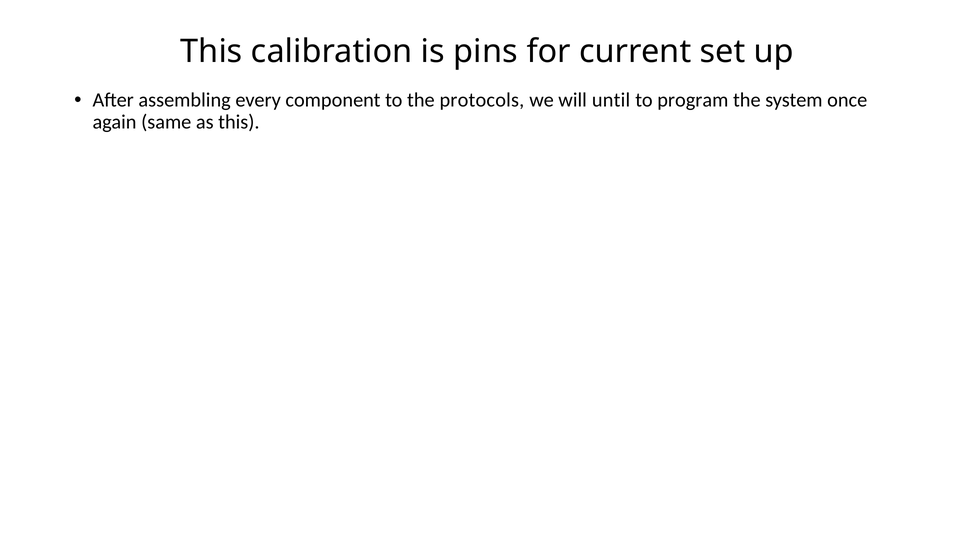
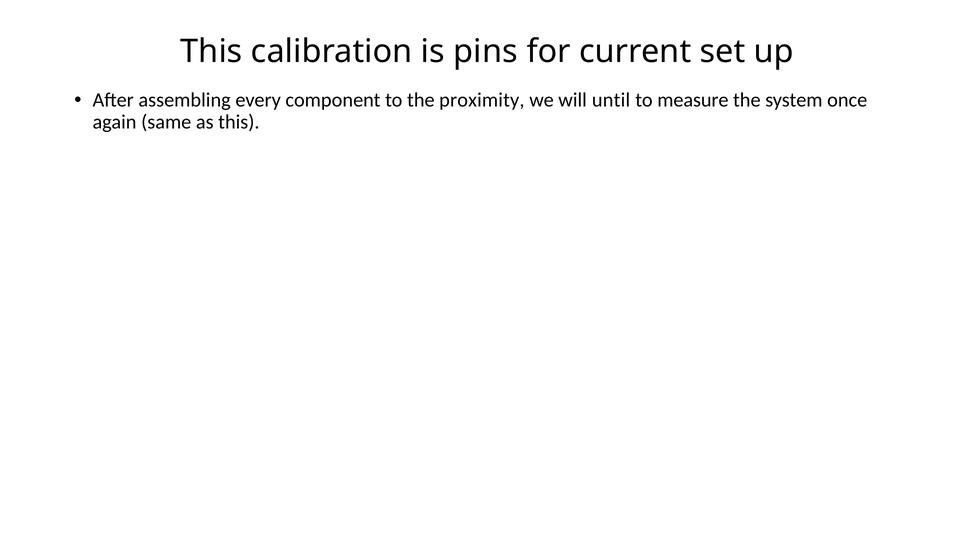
protocols: protocols -> proximity
program: program -> measure
